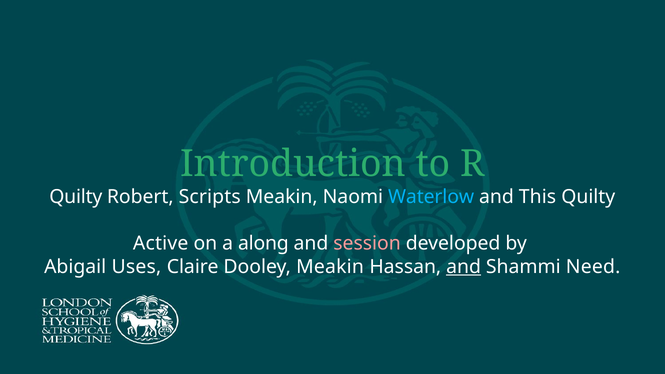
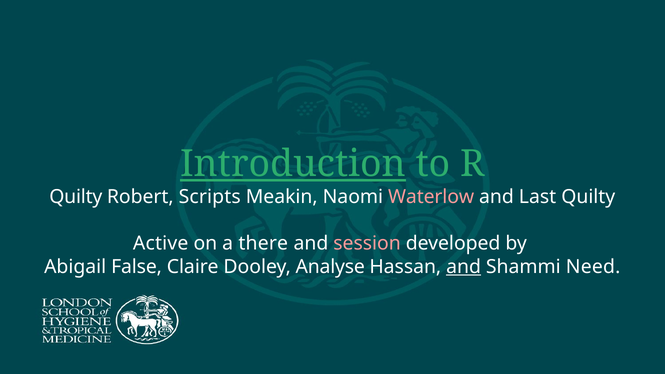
Introduction underline: none -> present
Waterlow colour: light blue -> pink
This: This -> Last
along: along -> there
Uses: Uses -> False
Dooley Meakin: Meakin -> Analyse
